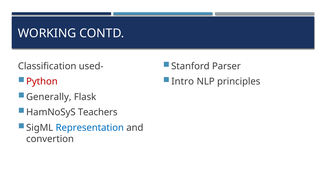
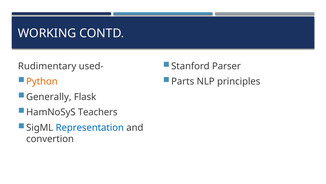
Classification: Classification -> Rudimentary
Python colour: red -> orange
Intro: Intro -> Parts
